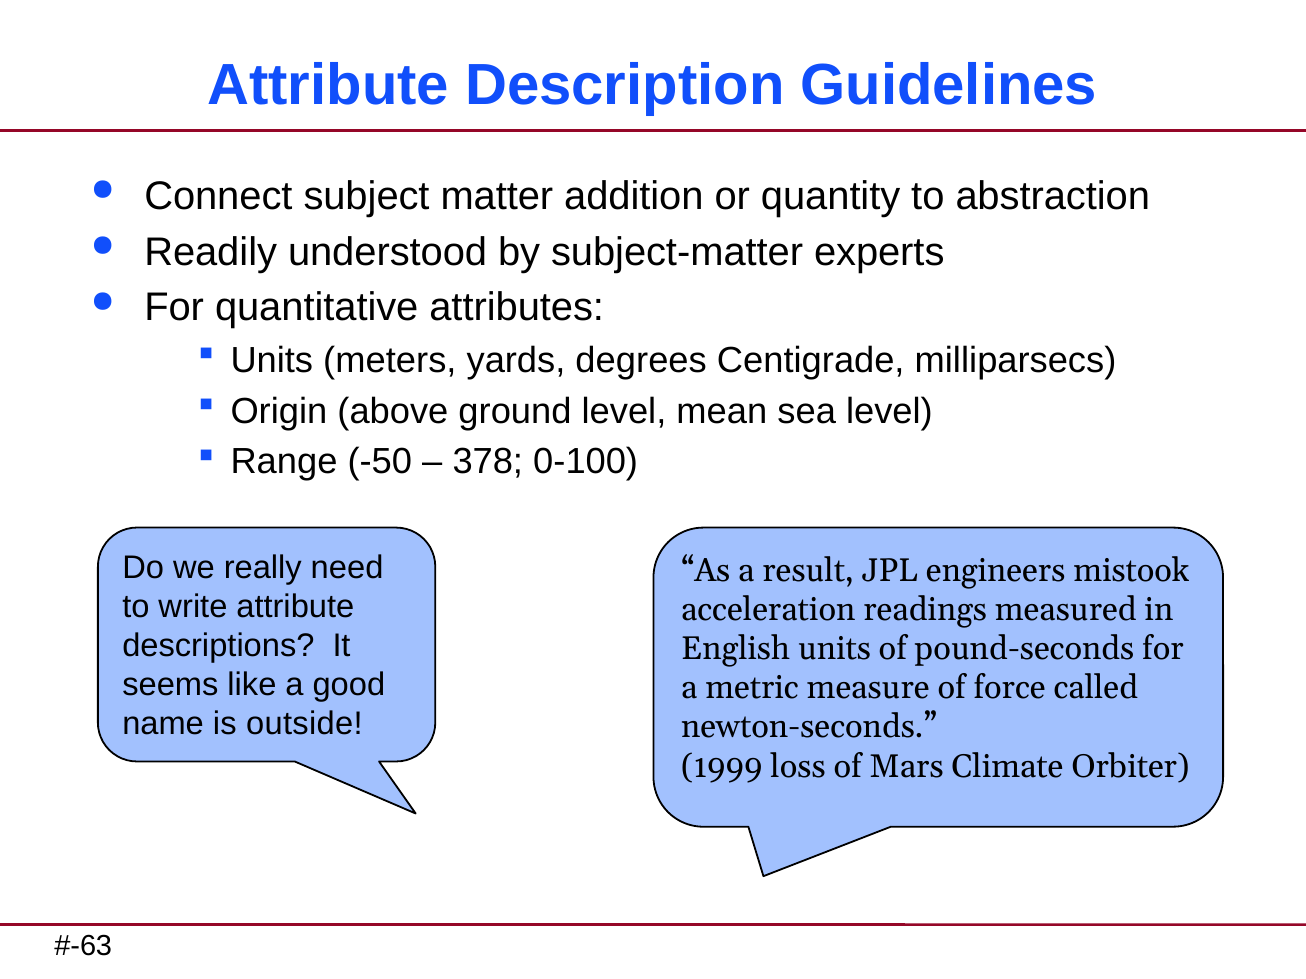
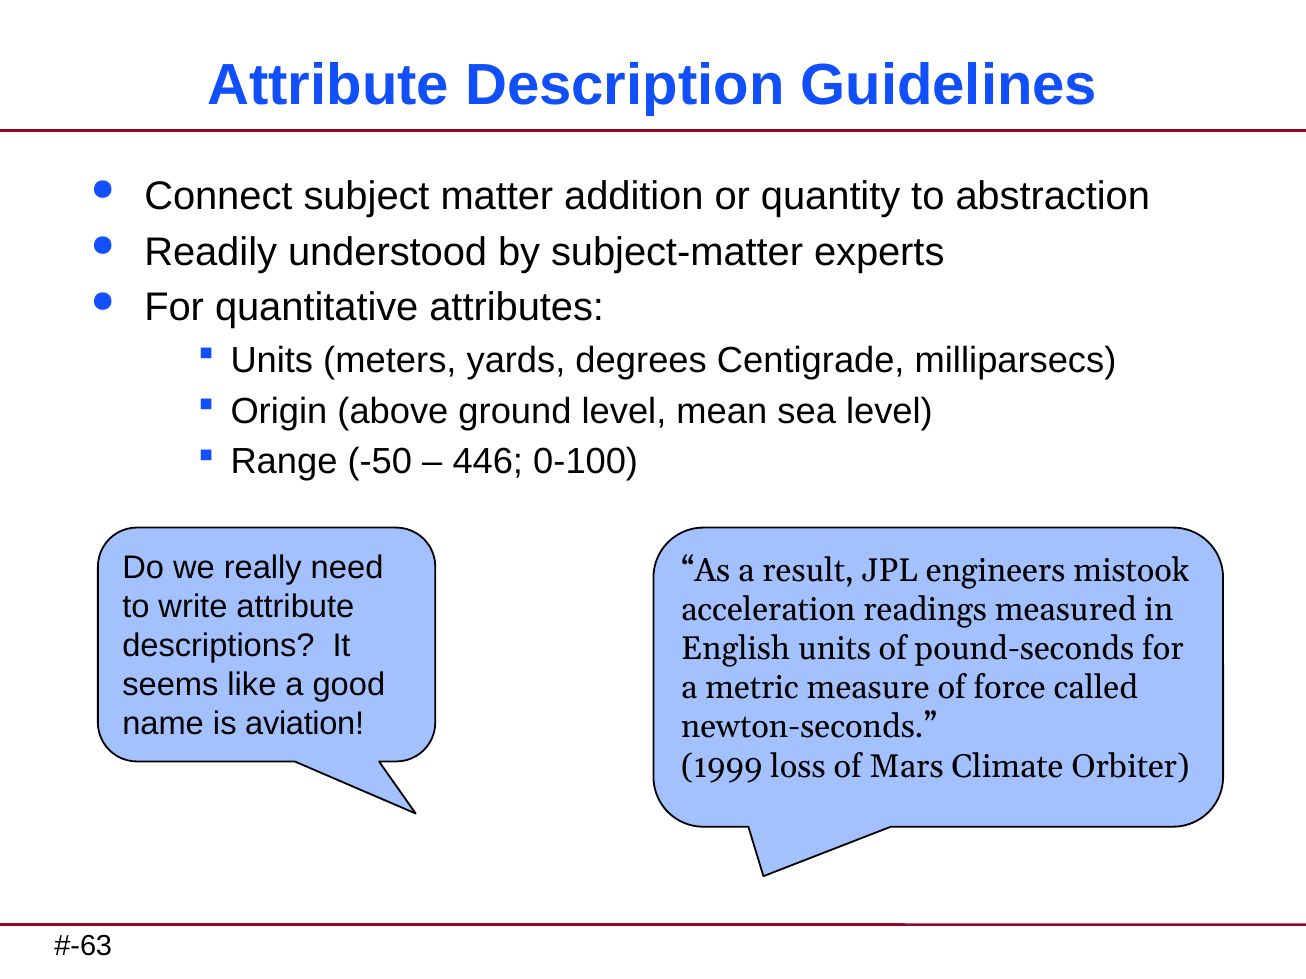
378: 378 -> 446
outside: outside -> aviation
